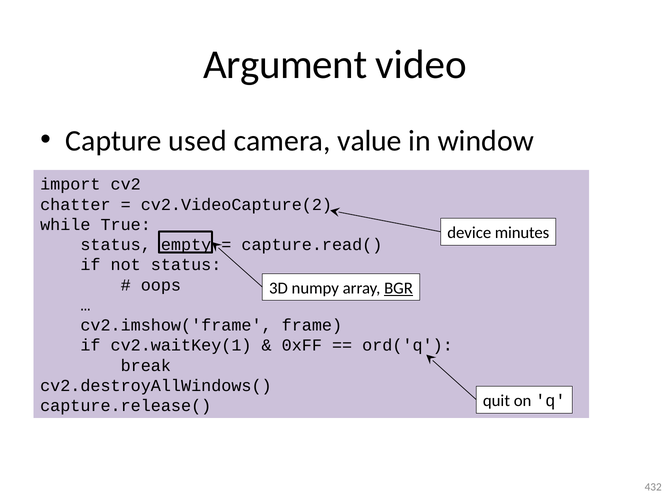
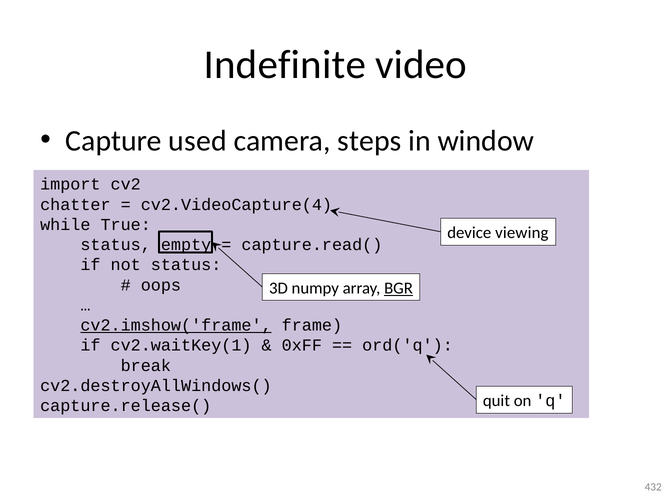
Argument: Argument -> Indefinite
value: value -> steps
cv2.VideoCapture(2: cv2.VideoCapture(2 -> cv2.VideoCapture(4
minutes: minutes -> viewing
cv2.imshow('frame underline: none -> present
